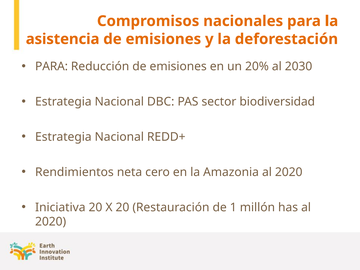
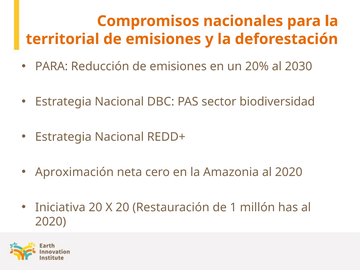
asistencia: asistencia -> territorial
Rendimientos: Rendimientos -> Aproximación
